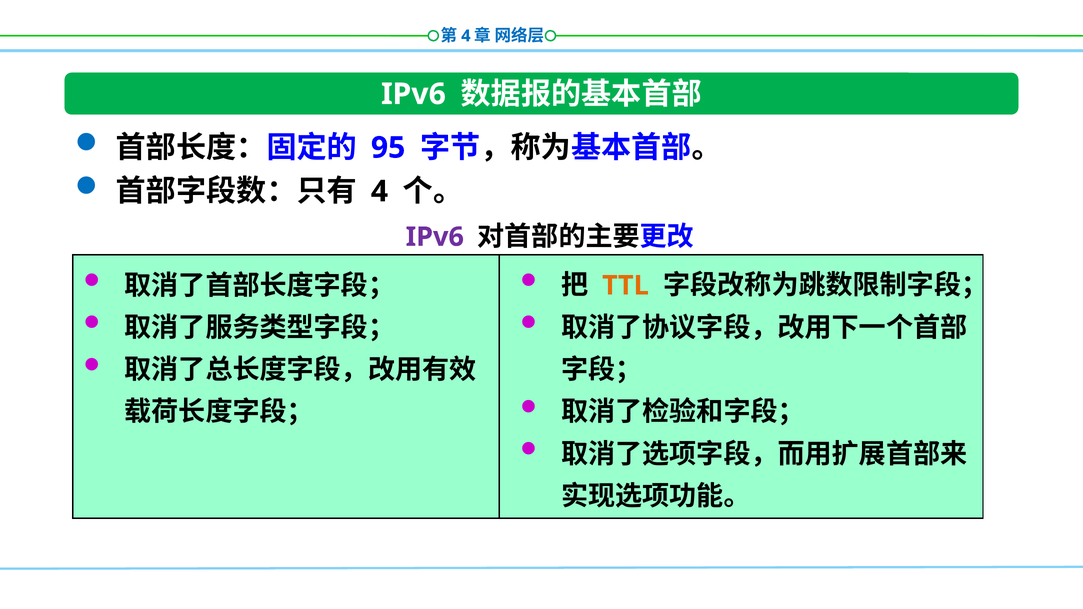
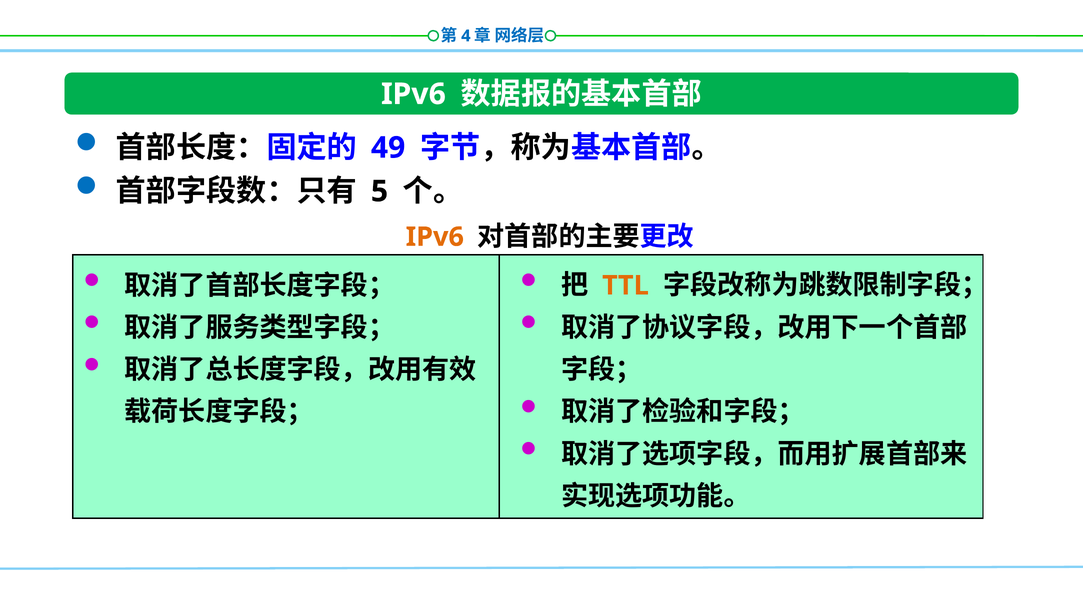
95: 95 -> 49
4 at (379, 191): 4 -> 5
IPv6 at (435, 237) colour: purple -> orange
